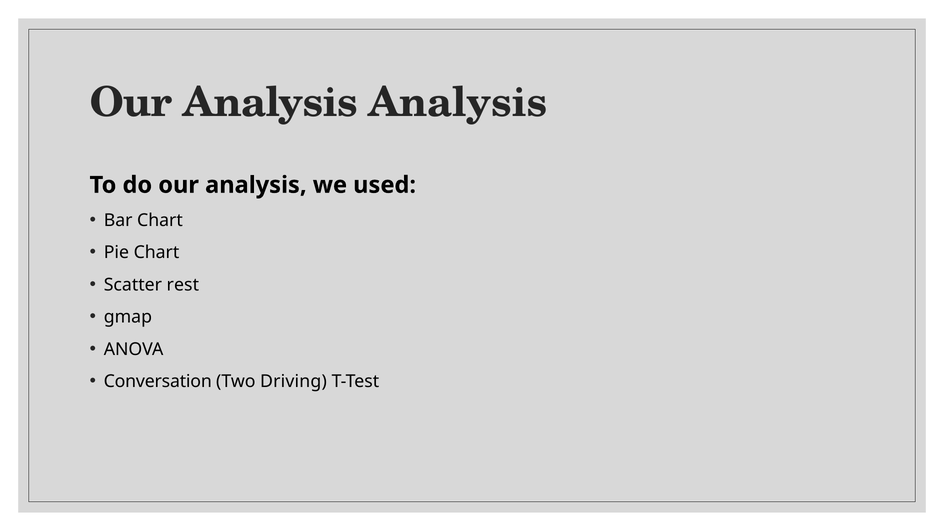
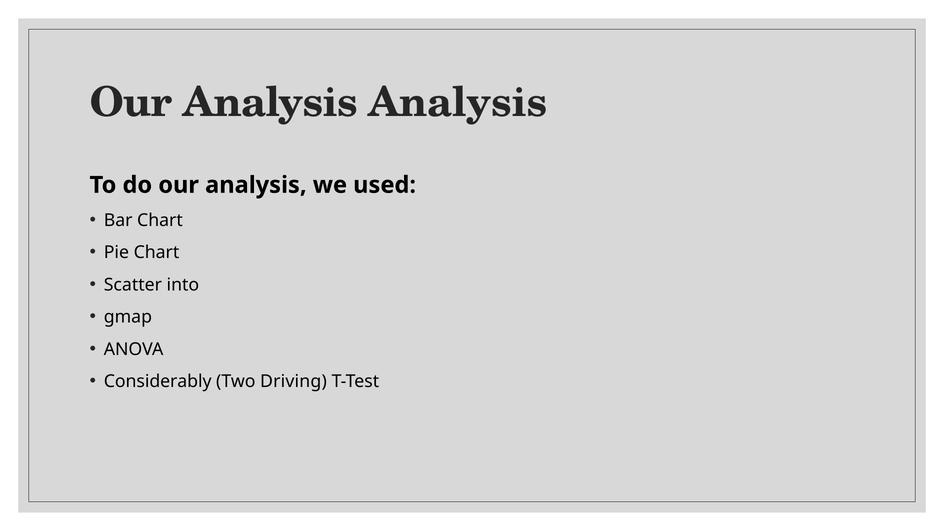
rest: rest -> into
Conversation: Conversation -> Considerably
